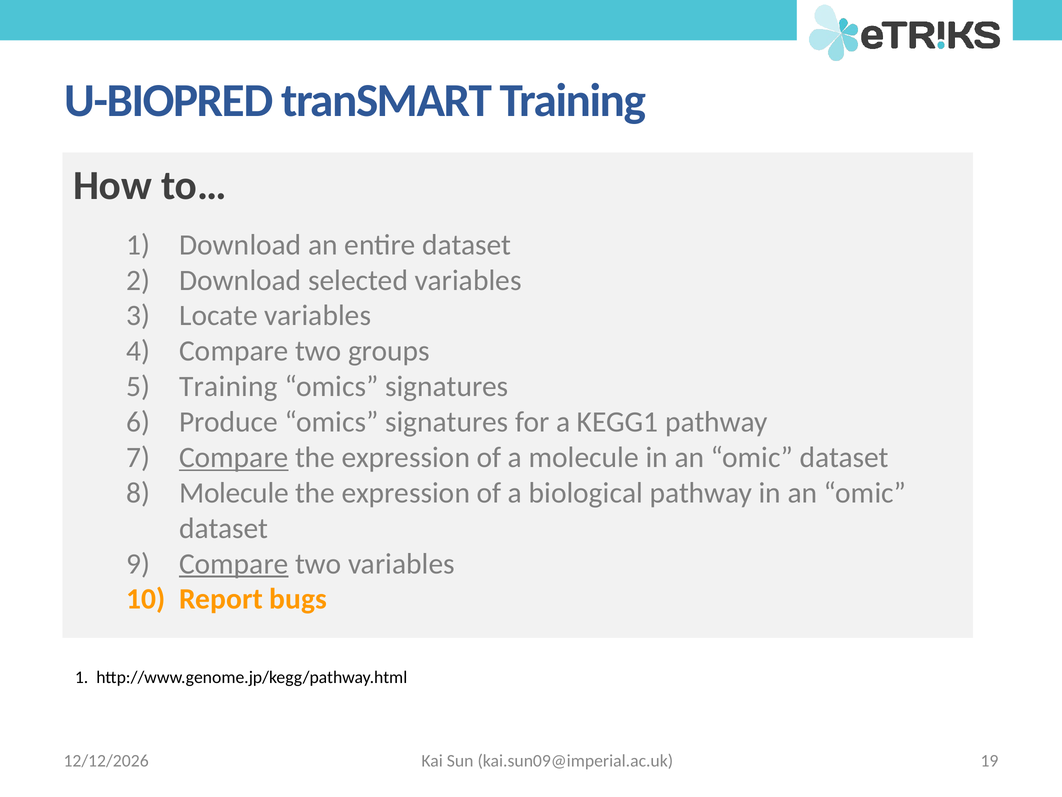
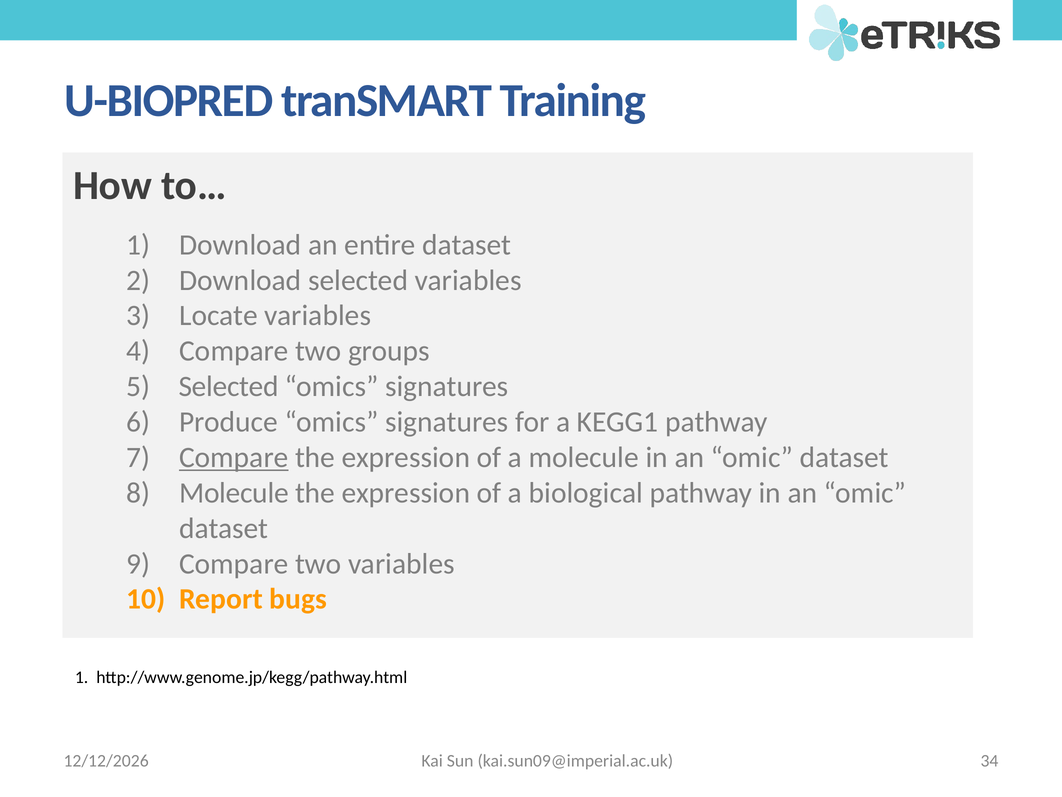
Training at (229, 386): Training -> Selected
Compare at (234, 563) underline: present -> none
19: 19 -> 34
